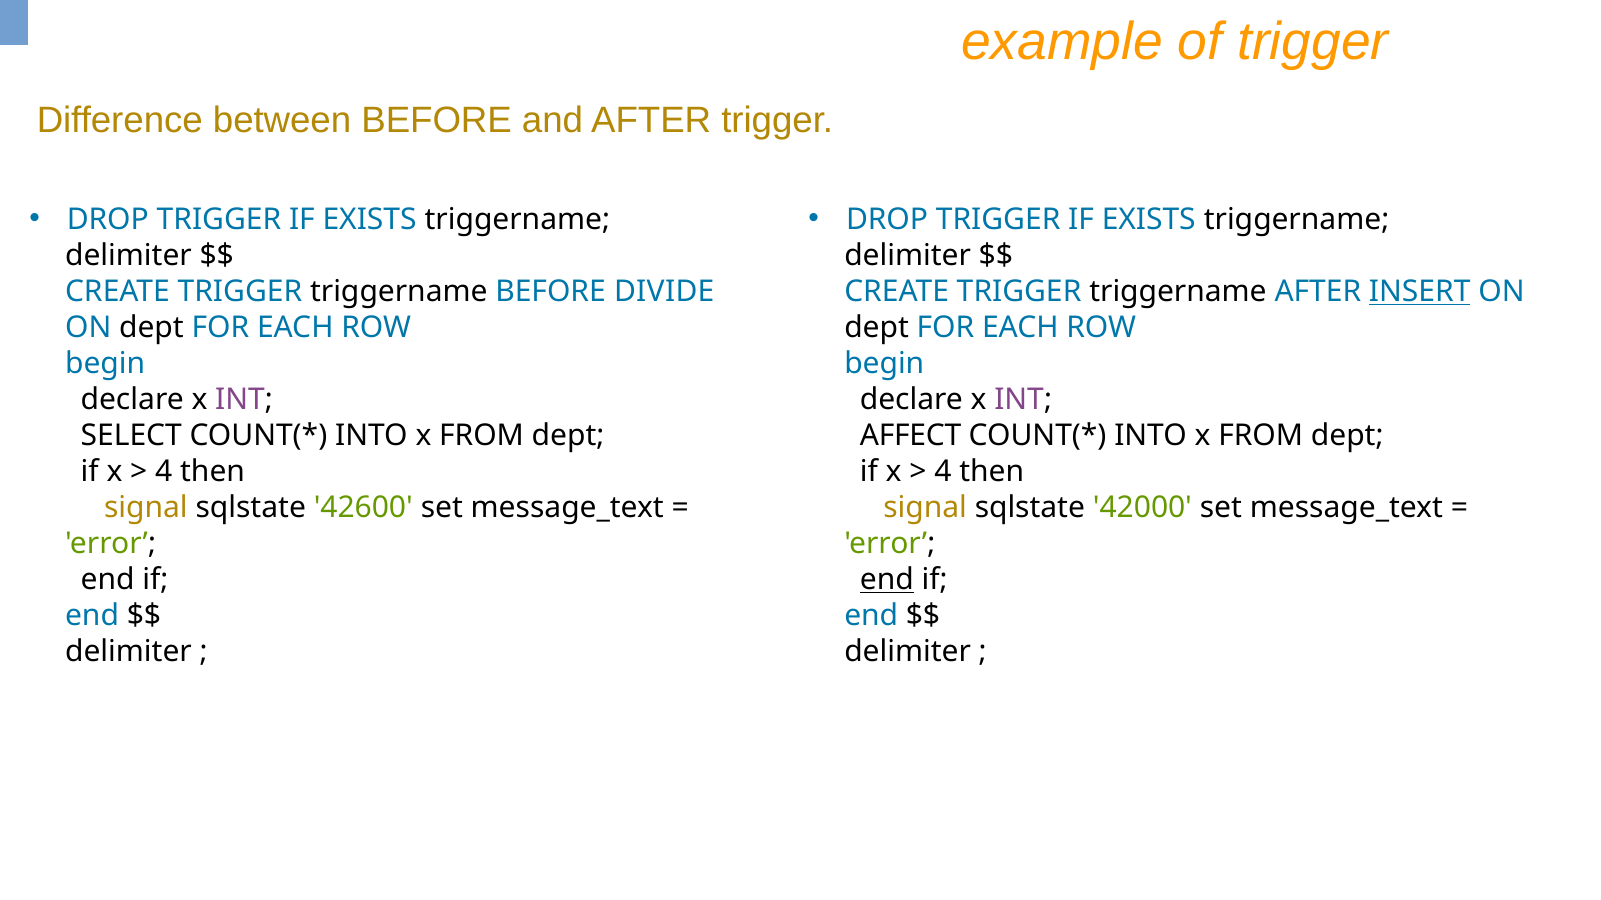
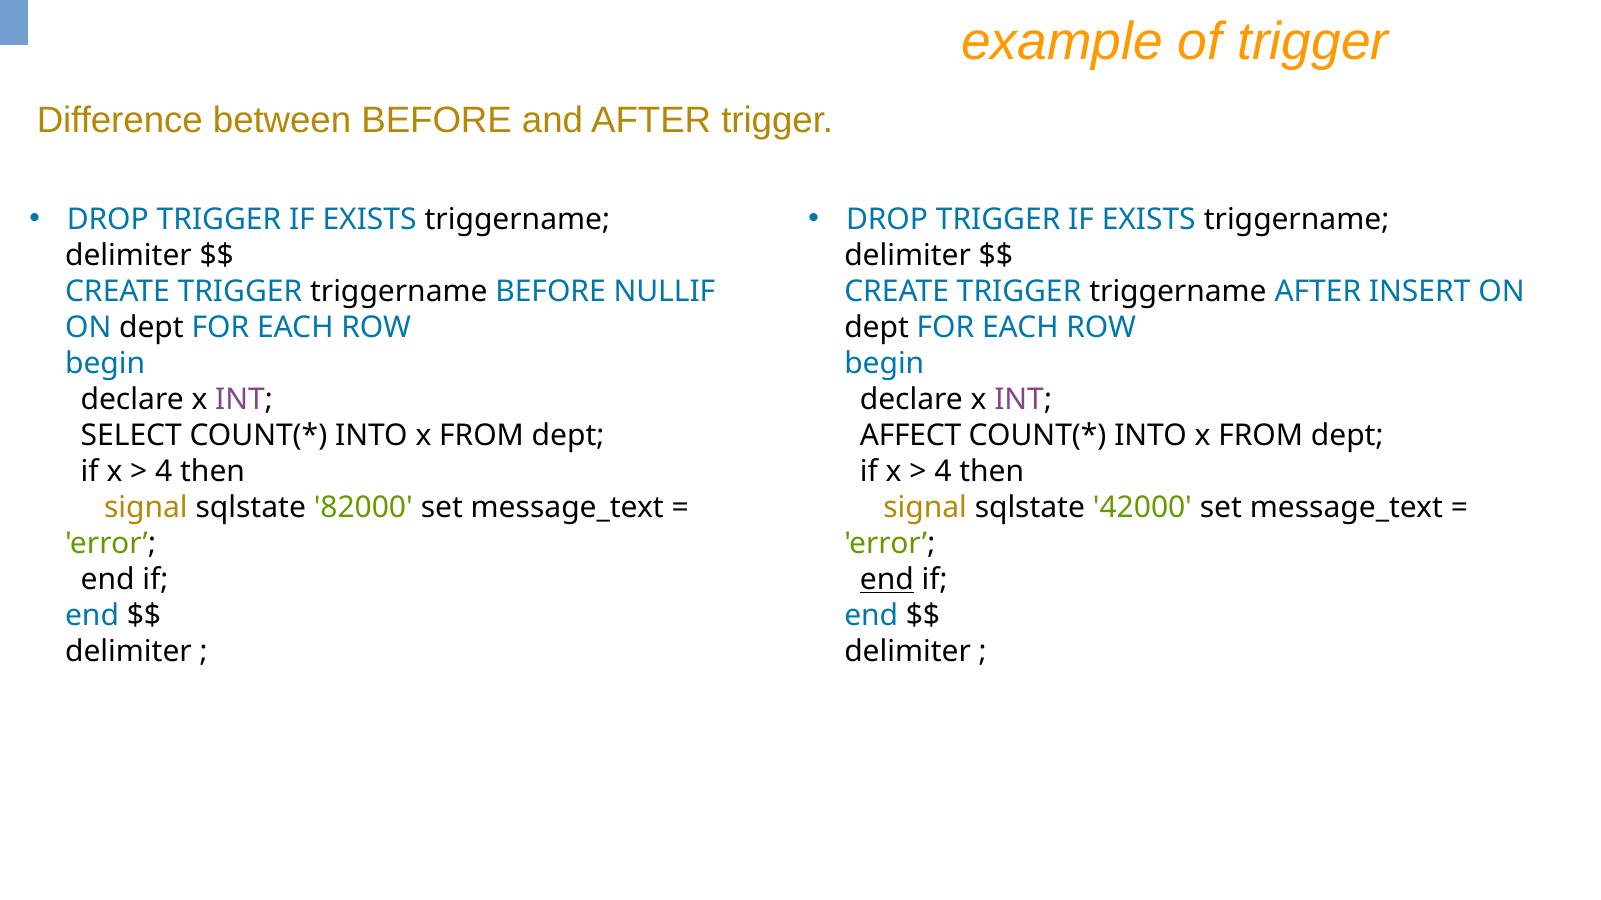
DIVIDE: DIVIDE -> NULLIF
INSERT underline: present -> none
42600: 42600 -> 82000
